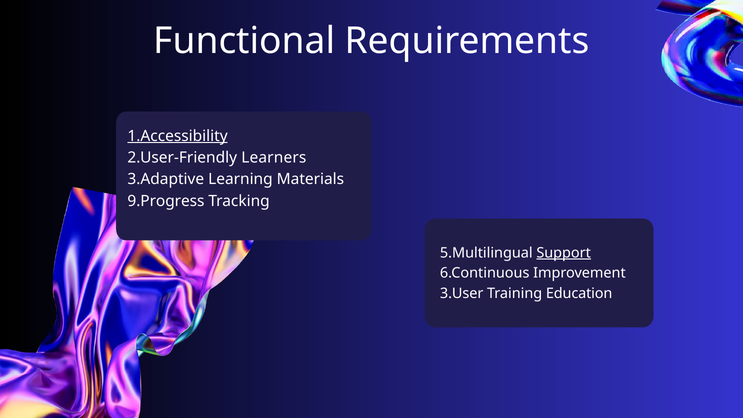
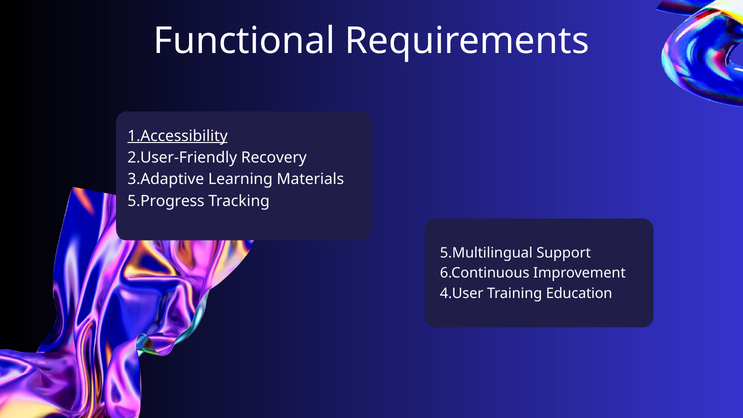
Learners: Learners -> Recovery
9.Progress: 9.Progress -> 5.Progress
Support underline: present -> none
3.User: 3.User -> 4.User
